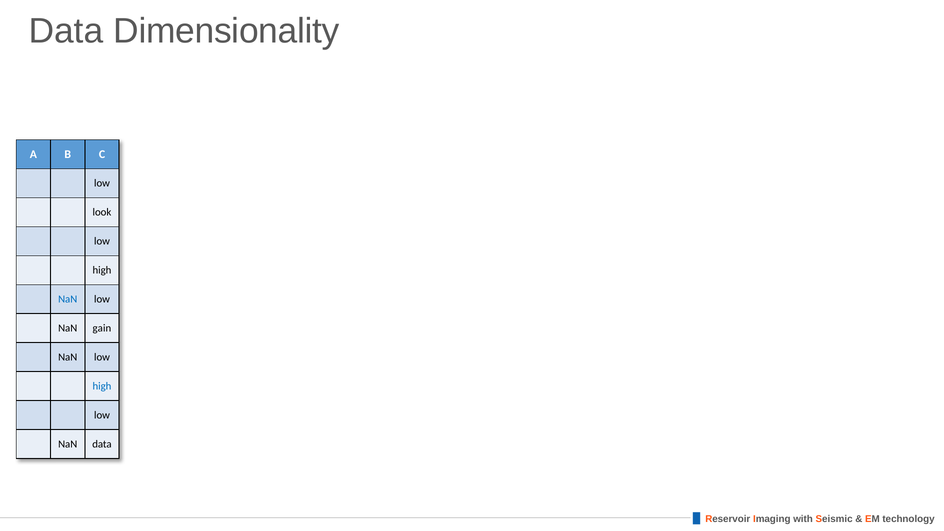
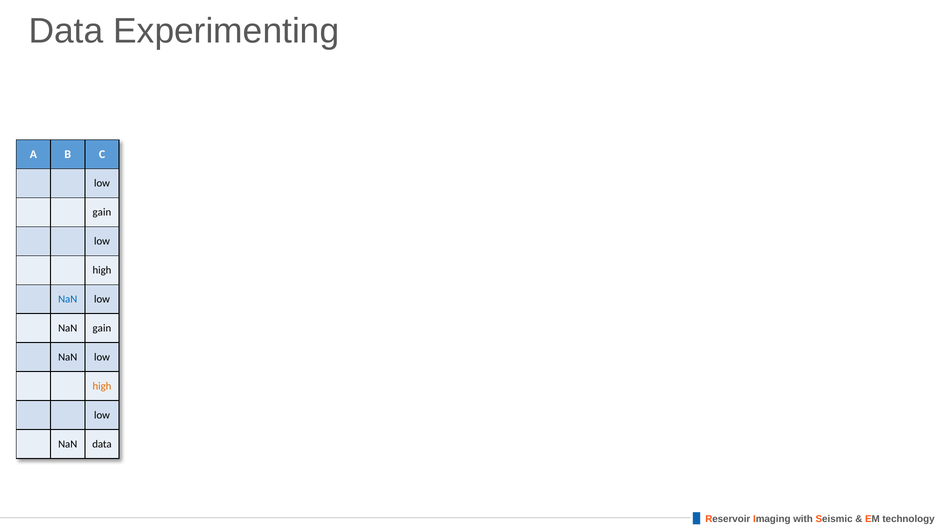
Dimensionality: Dimensionality -> Experimenting
look at (102, 212): look -> gain
high at (102, 386) colour: blue -> orange
